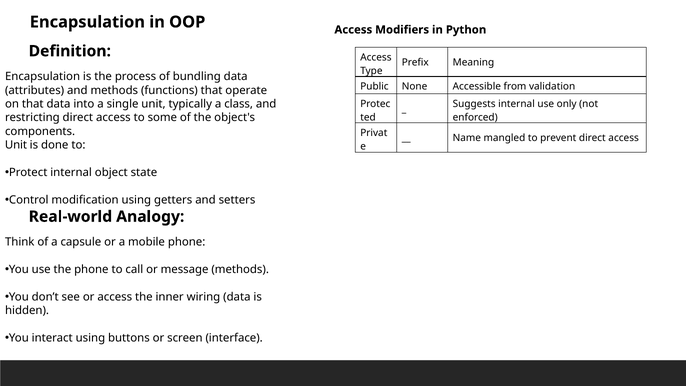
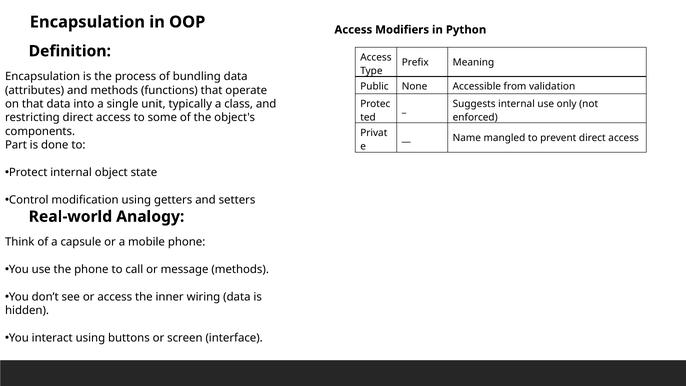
Unit at (16, 145): Unit -> Part
